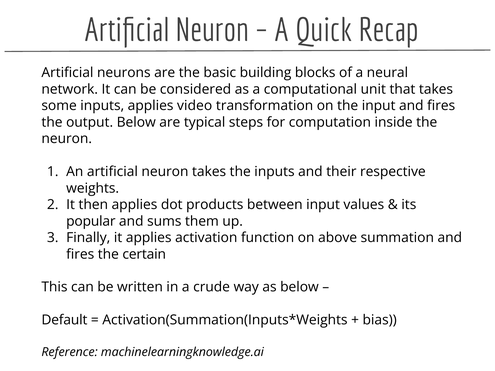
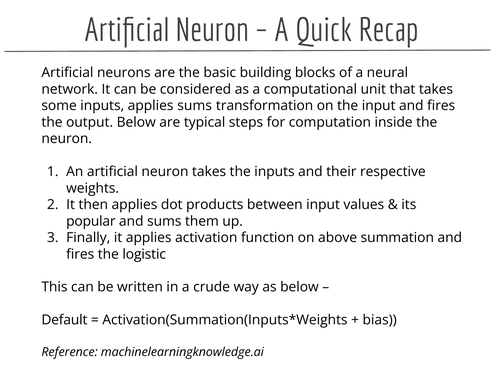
applies video: video -> sums
certain: certain -> logistic
